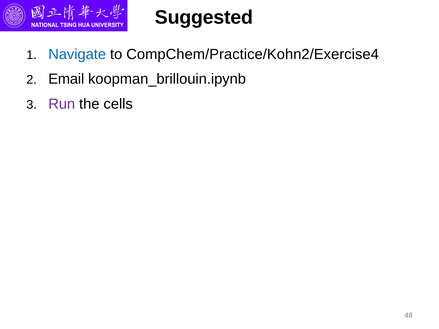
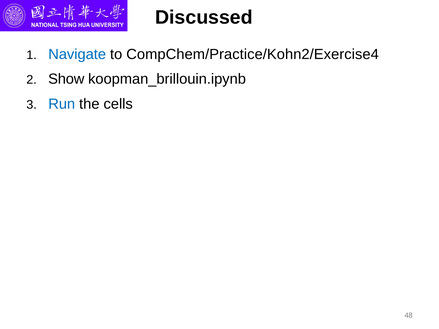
Suggested: Suggested -> Discussed
Email: Email -> Show
Run colour: purple -> blue
